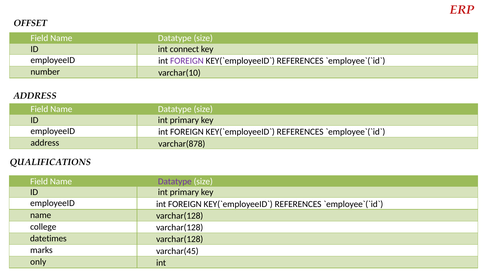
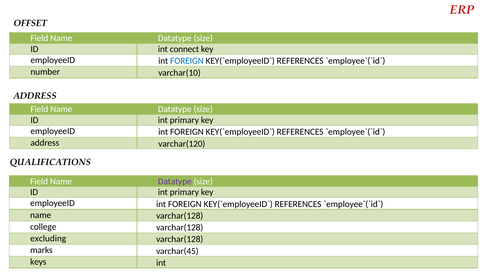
FOREIGN at (187, 61) colour: purple -> blue
varchar(878: varchar(878 -> varchar(120
datetimes: datetimes -> excluding
only: only -> keys
